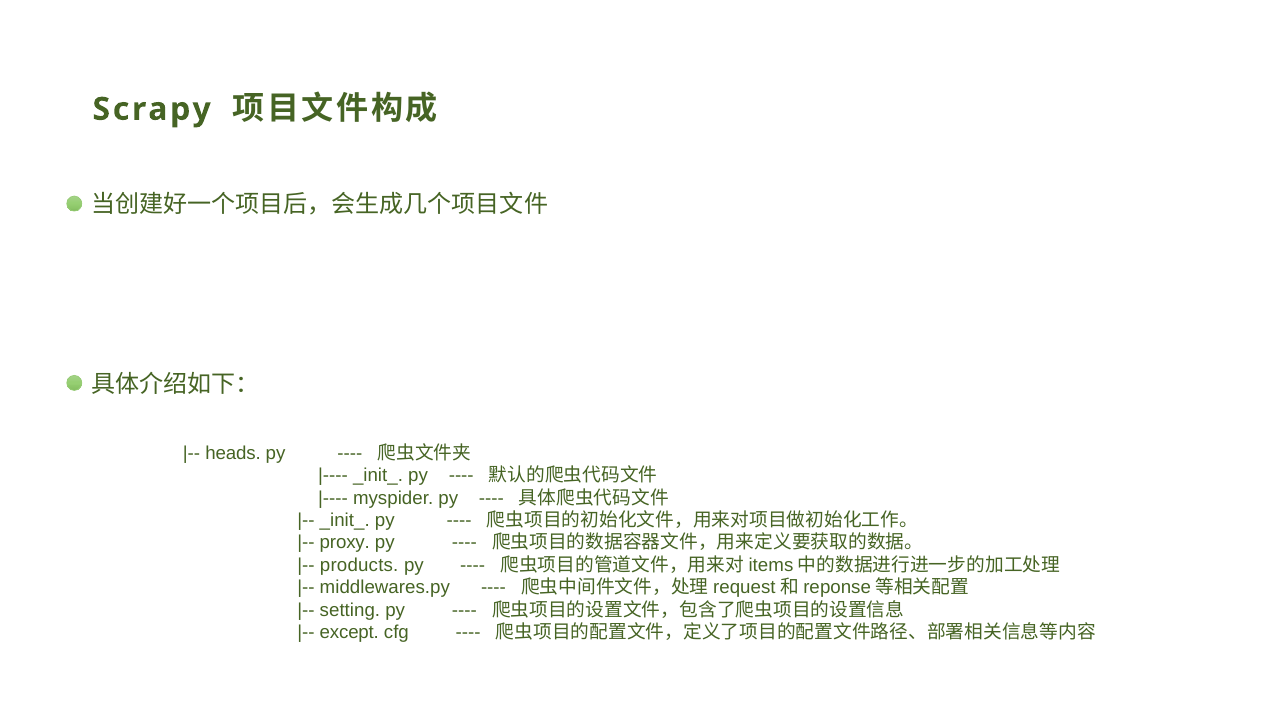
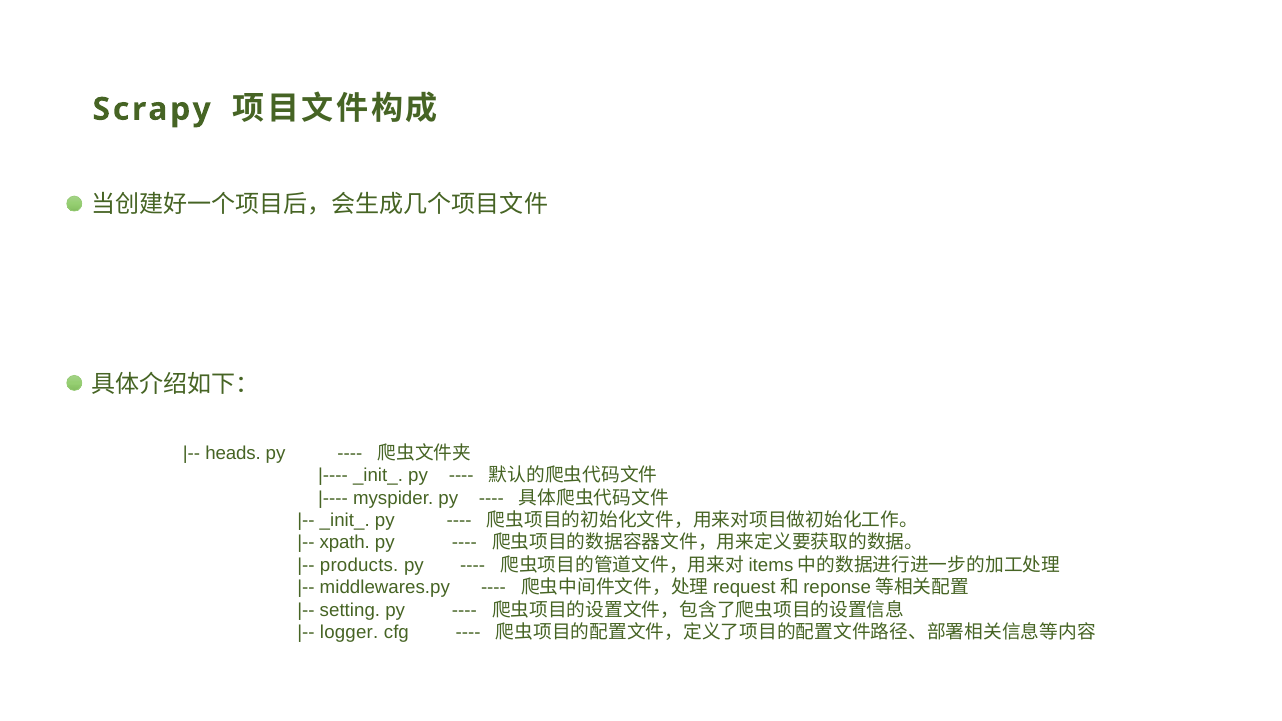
proxy: proxy -> xpath
except: except -> logger
